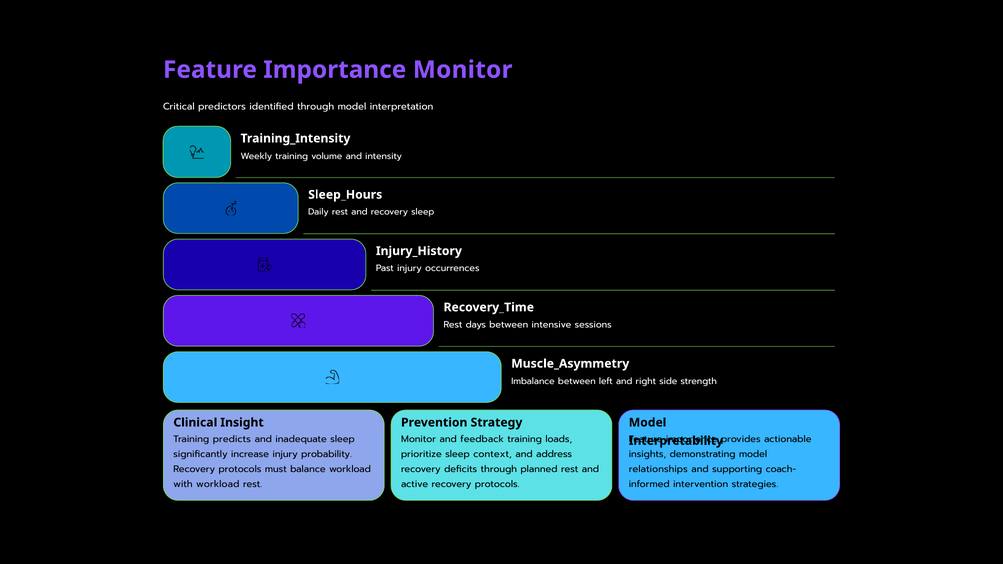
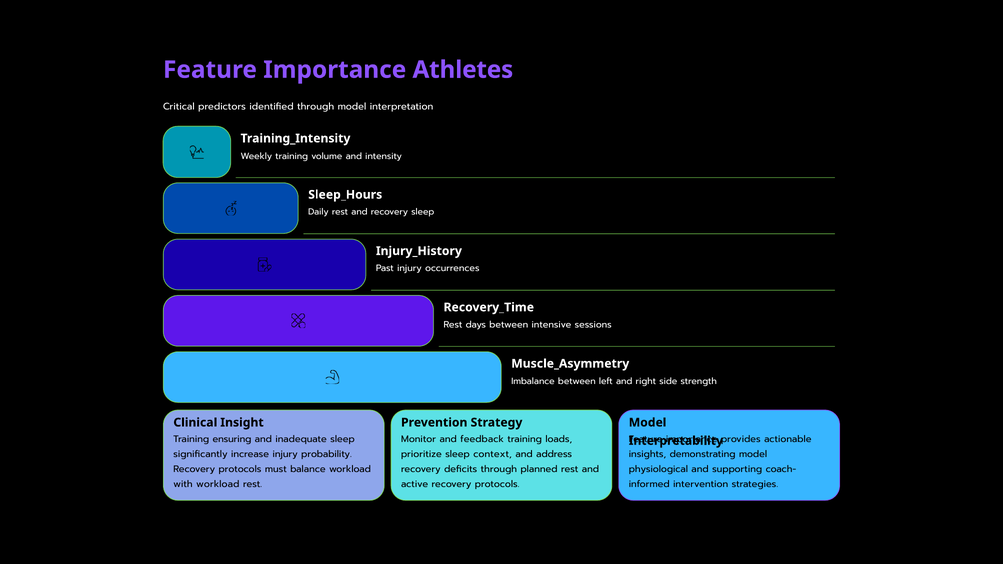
Importance Monitor: Monitor -> Athletes
predicts: predicts -> ensuring
relationships: relationships -> physiological
